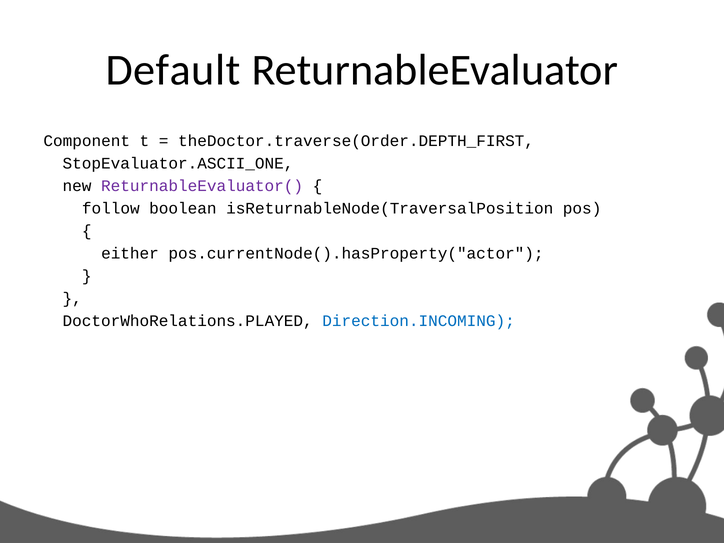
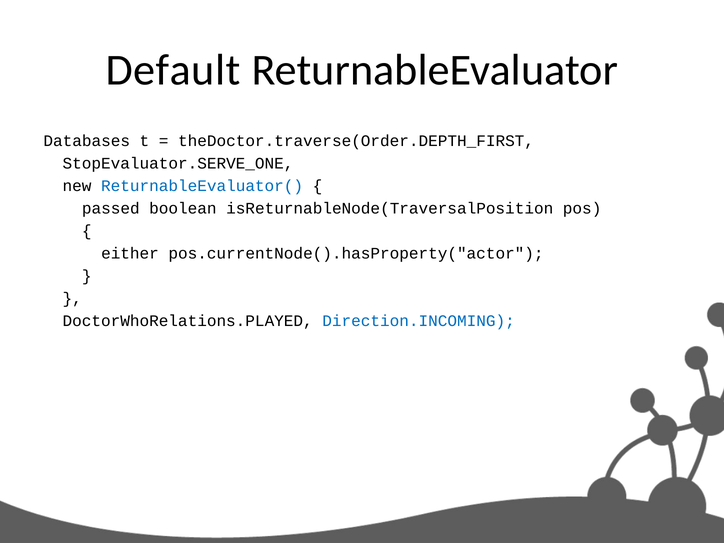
Component: Component -> Databases
StopEvaluator.ASCII_ONE: StopEvaluator.ASCII_ONE -> StopEvaluator.SERVE_ONE
ReturnableEvaluator( colour: purple -> blue
follow: follow -> passed
